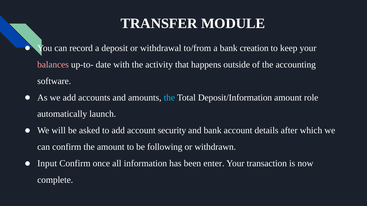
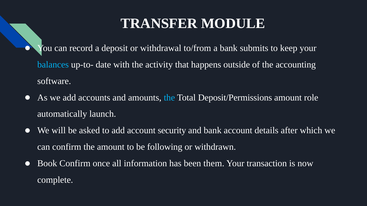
creation: creation -> submits
balances colour: pink -> light blue
Deposit/Information: Deposit/Information -> Deposit/Permissions
Input: Input -> Book
enter: enter -> them
